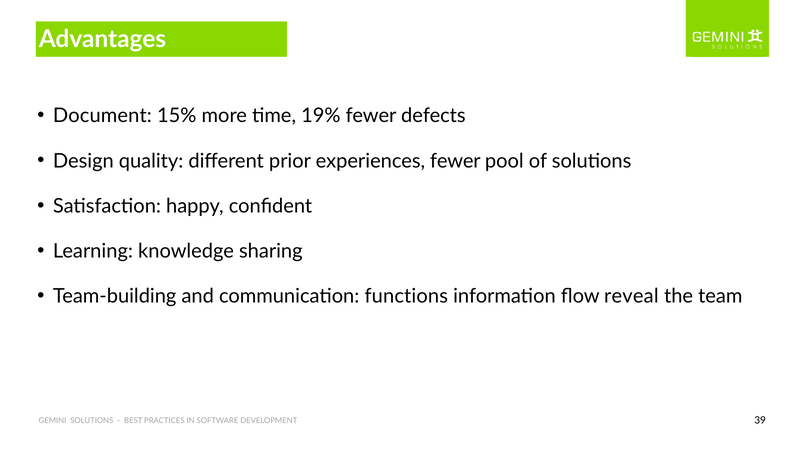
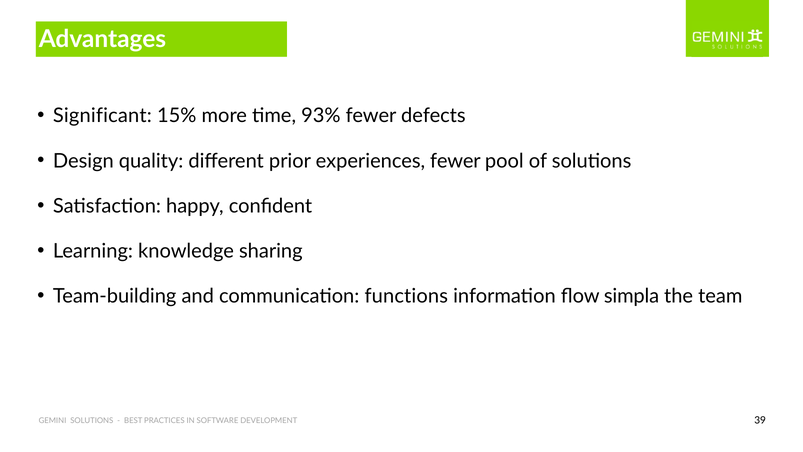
Document: Document -> Significant
19%: 19% -> 93%
reveal: reveal -> simpla
